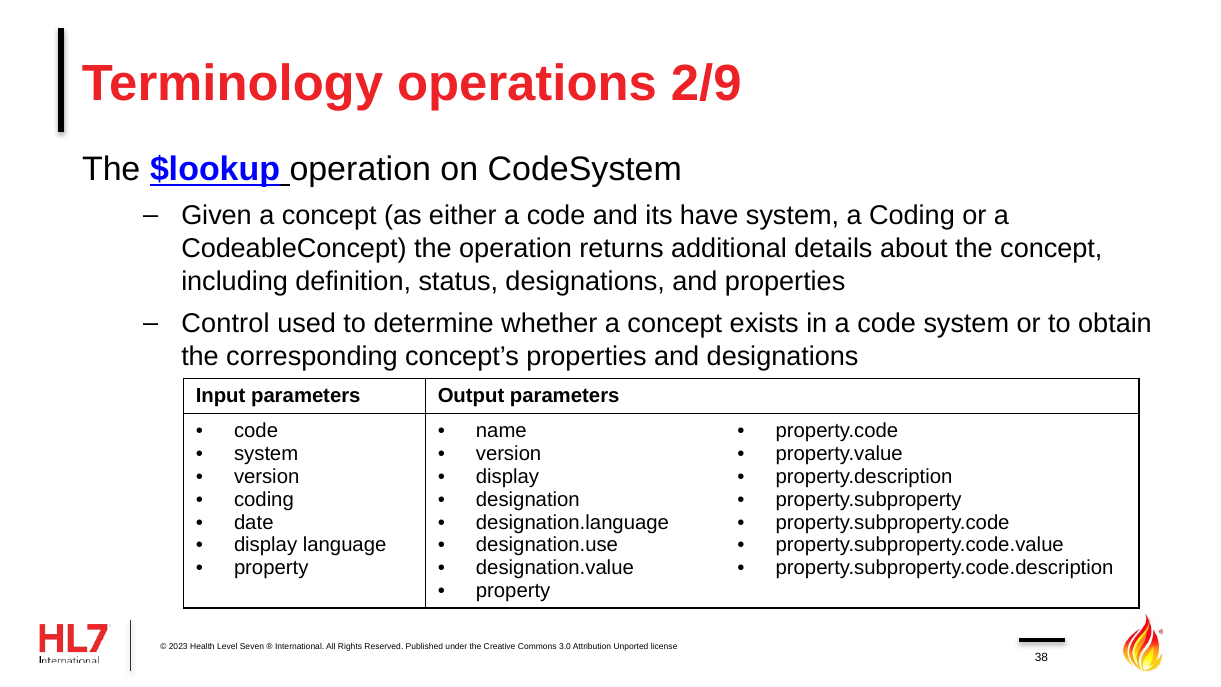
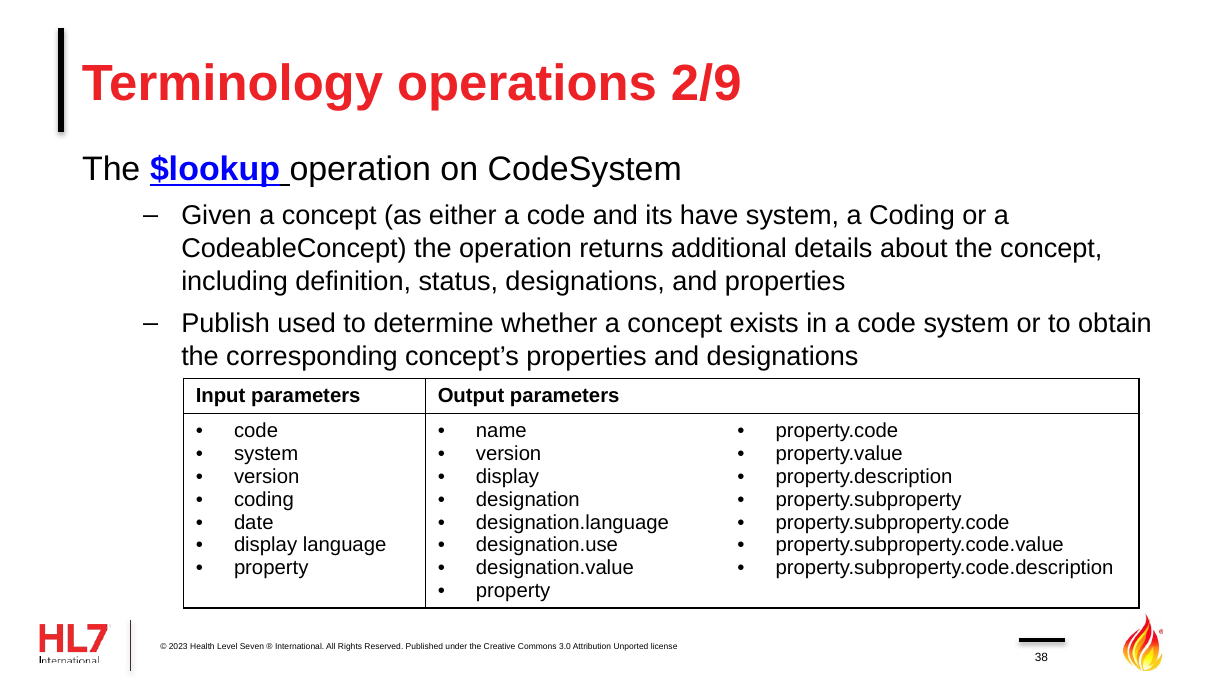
Control: Control -> Publish
